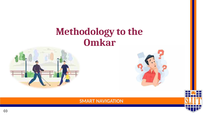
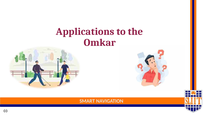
Methodology: Methodology -> Applications
